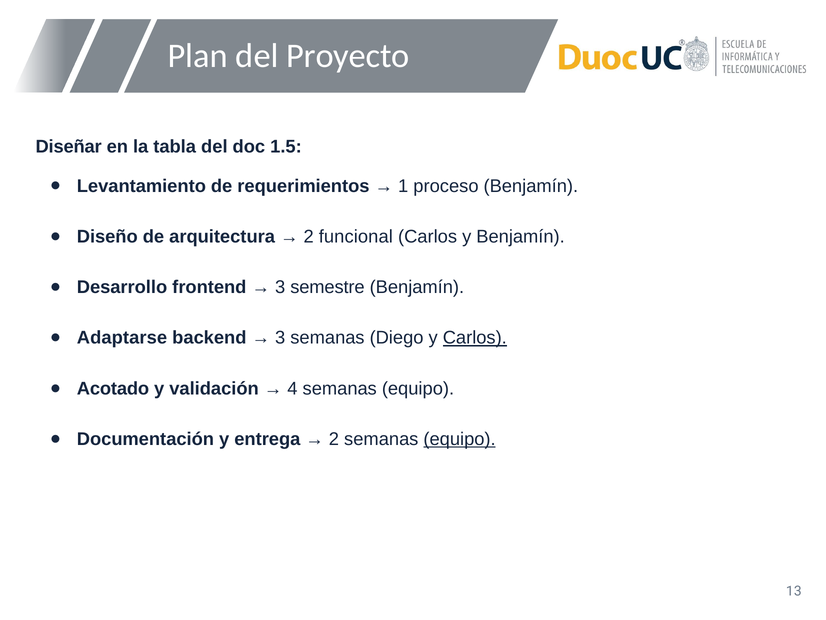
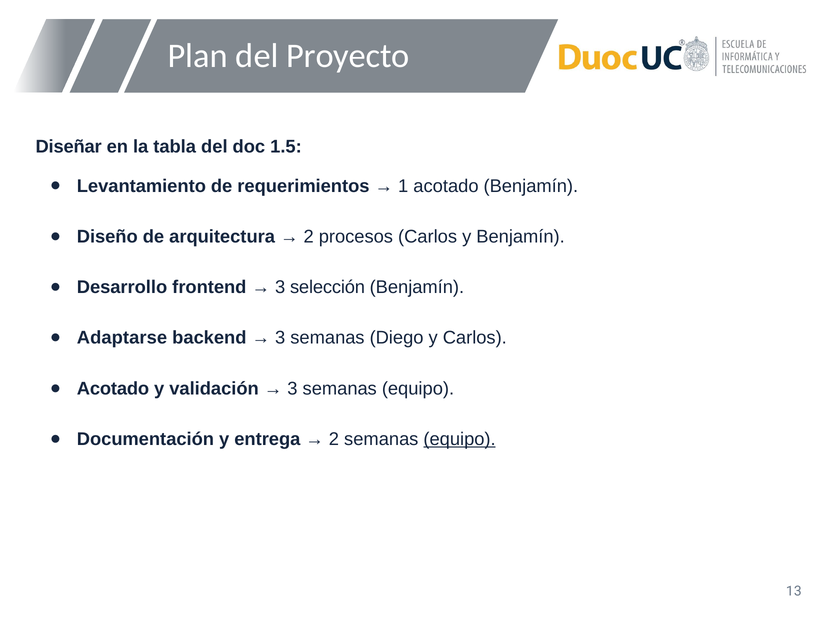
1 proceso: proceso -> acotado
funcional: funcional -> procesos
semestre: semestre -> selección
Carlos at (475, 338) underline: present -> none
4 at (292, 388): 4 -> 3
